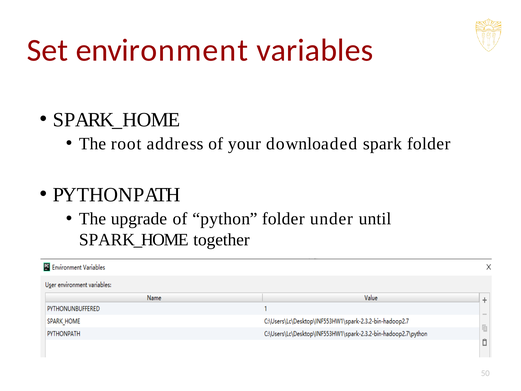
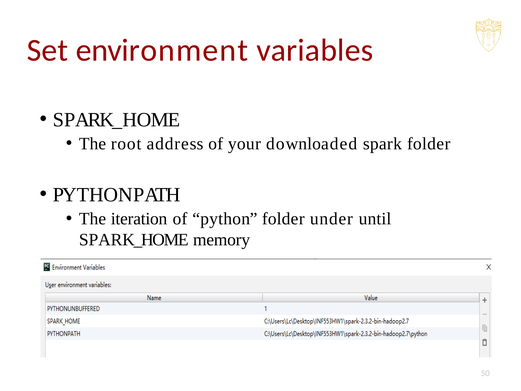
upgrade: upgrade -> iteration
together: together -> memory
